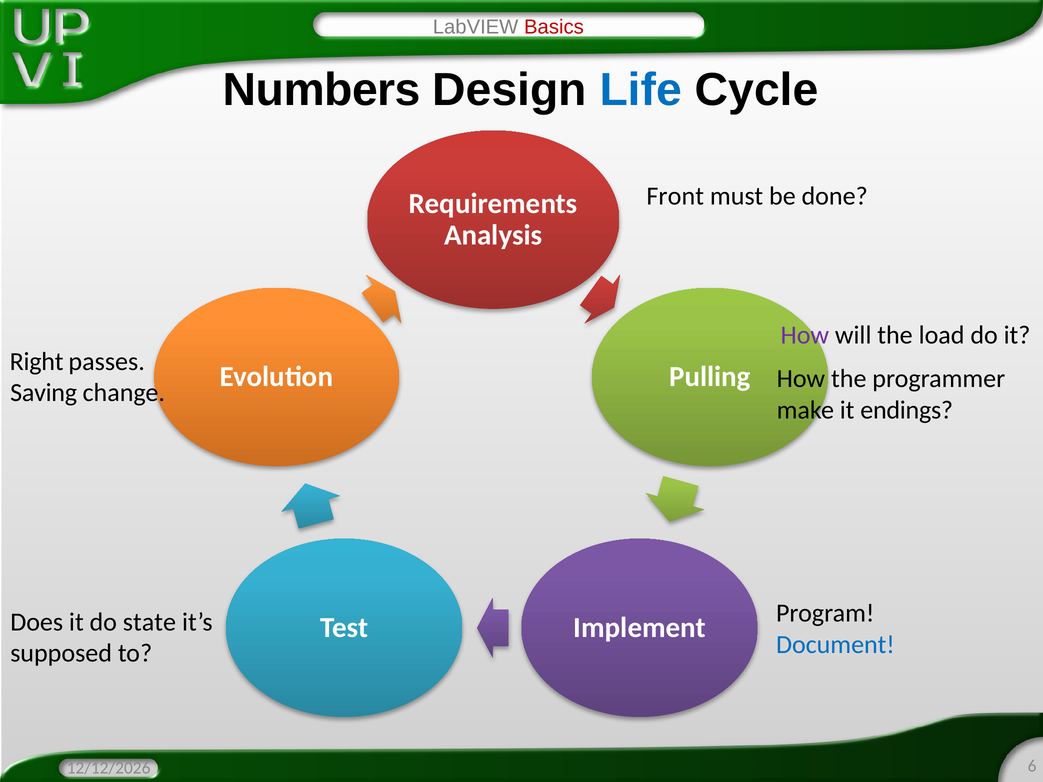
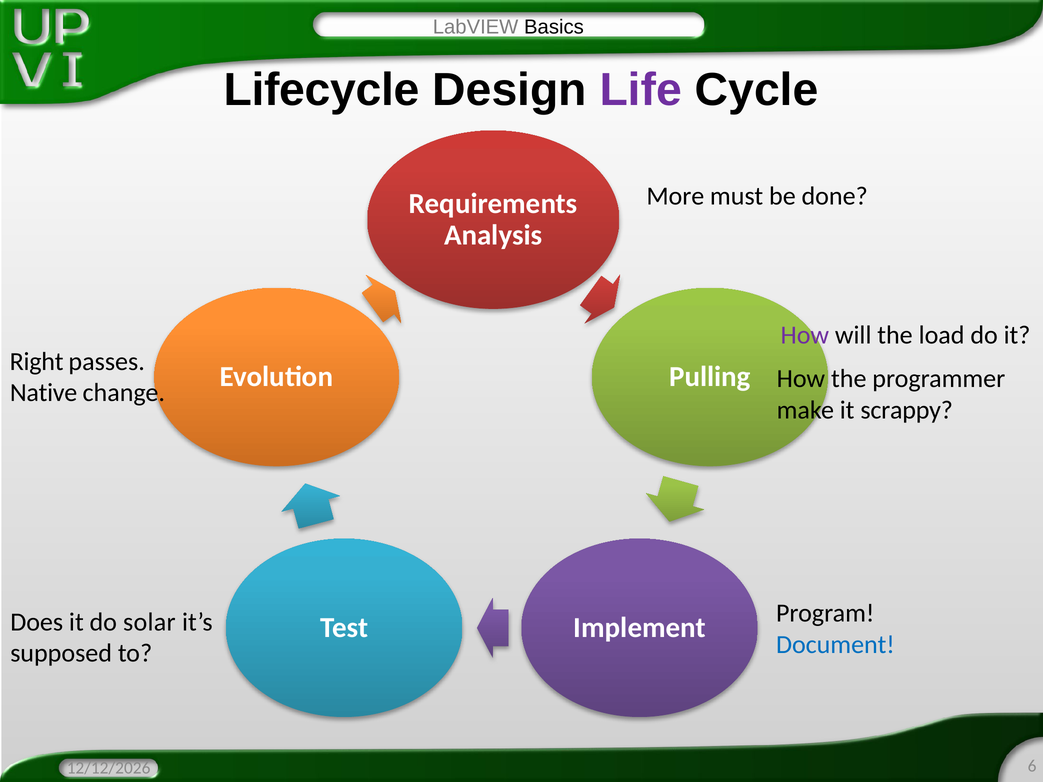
Basics colour: red -> black
Numbers: Numbers -> Lifecycle
Life colour: blue -> purple
Front: Front -> More
Saving: Saving -> Native
endings: endings -> scrappy
state: state -> solar
